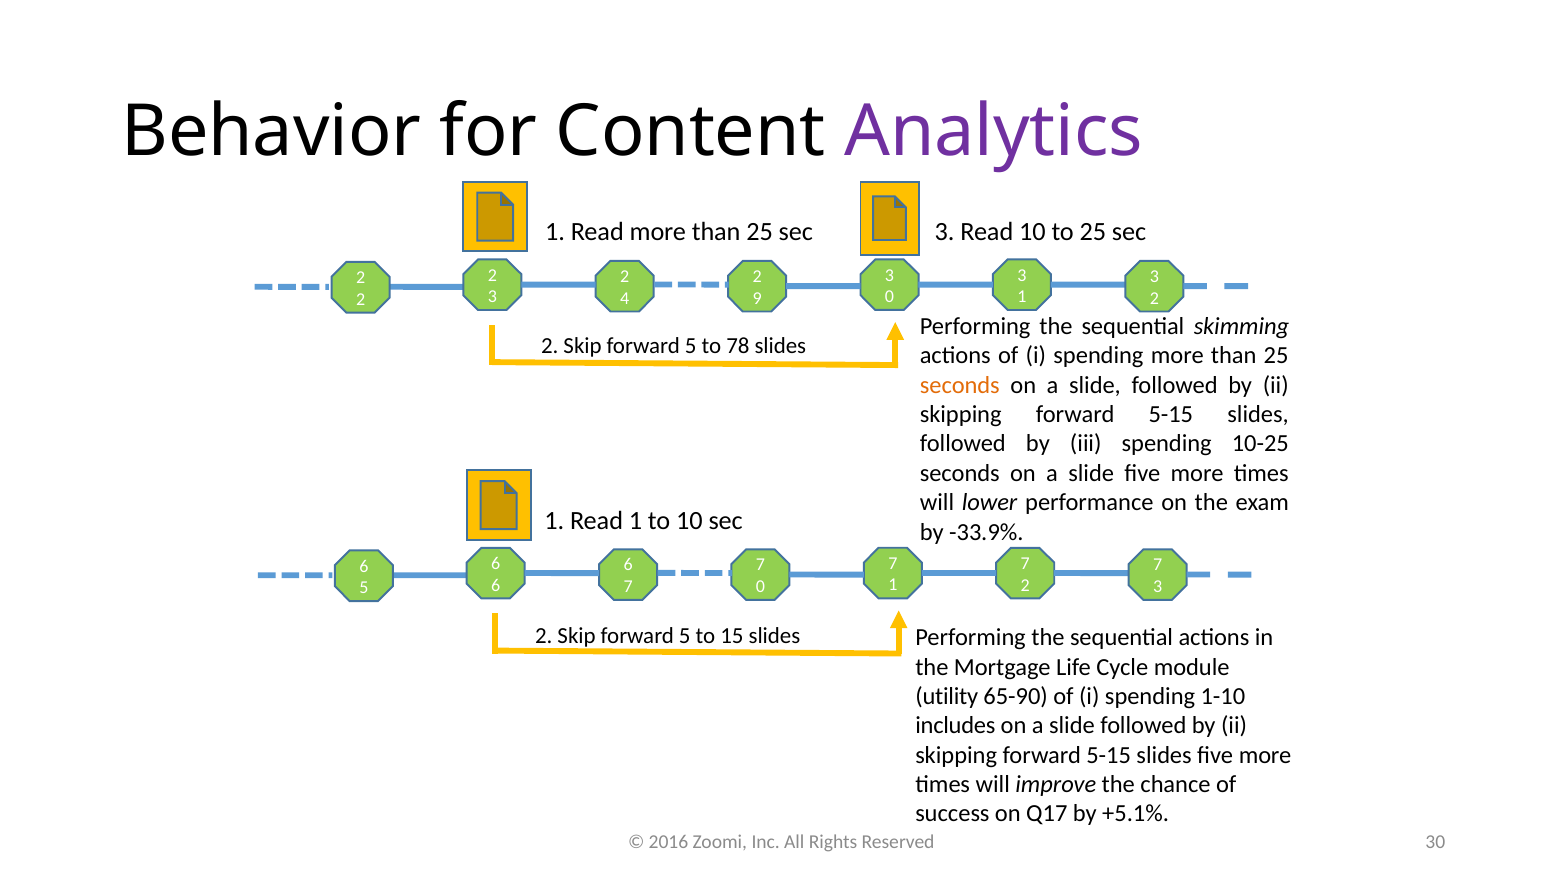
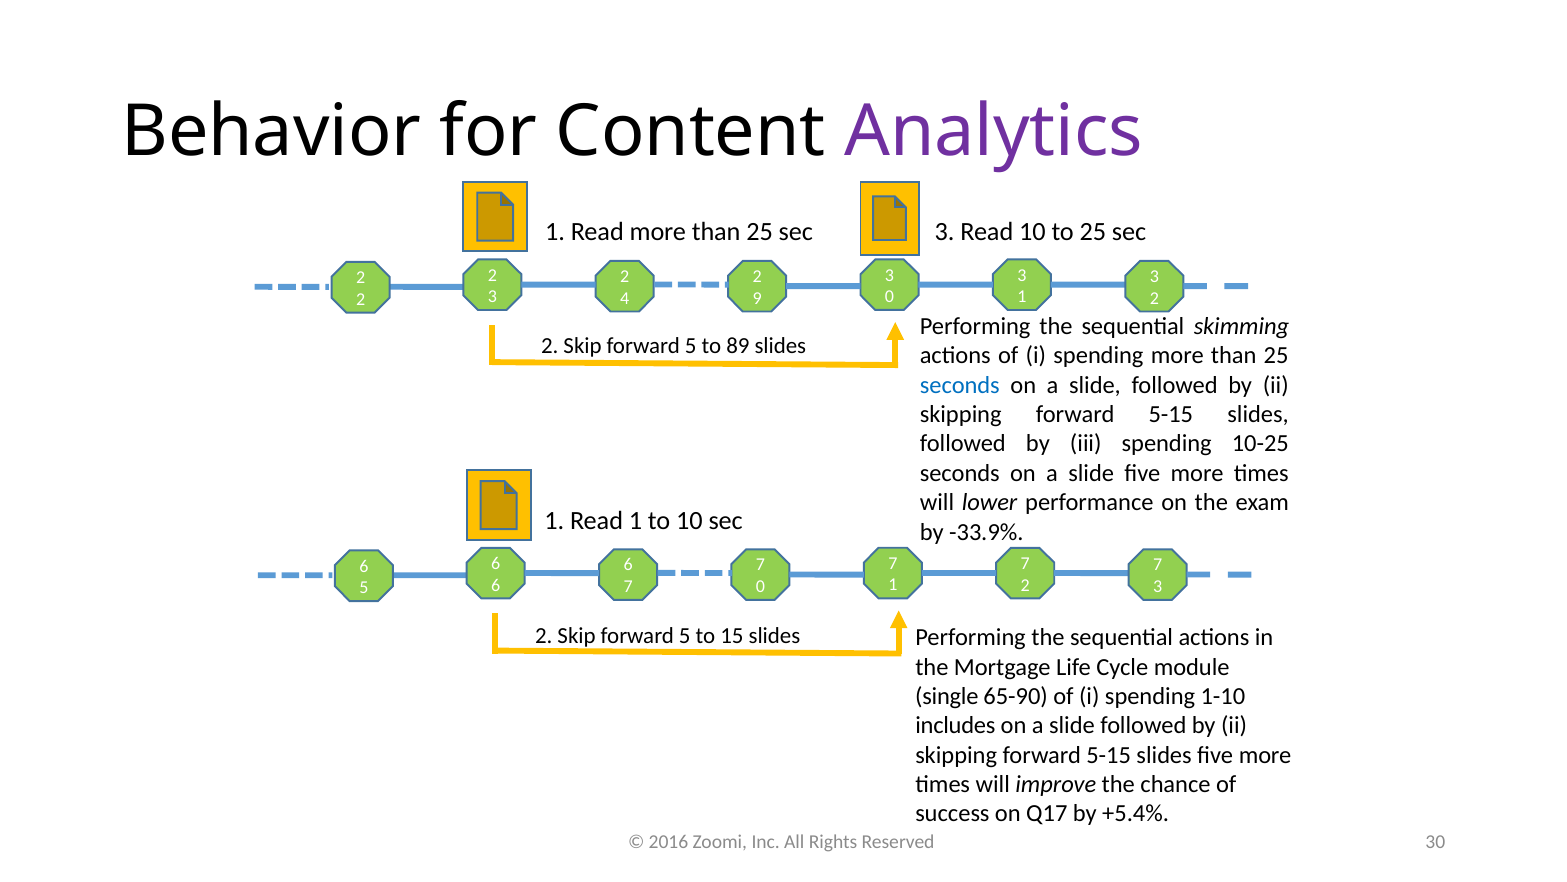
78: 78 -> 89
seconds at (960, 385) colour: orange -> blue
utility: utility -> single
+5.1%: +5.1% -> +5.4%
